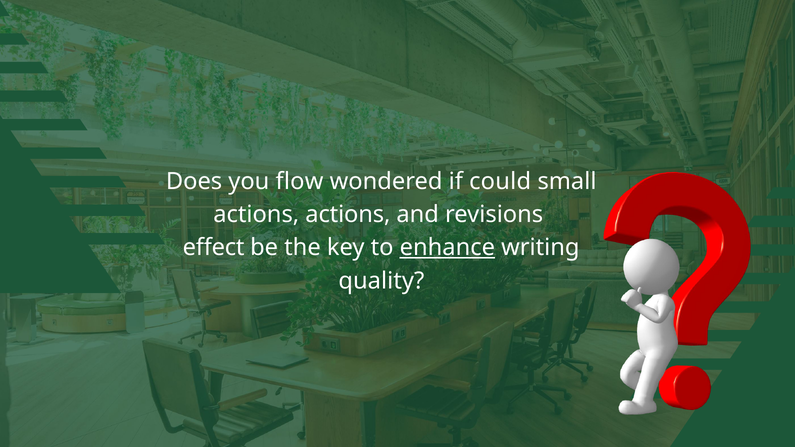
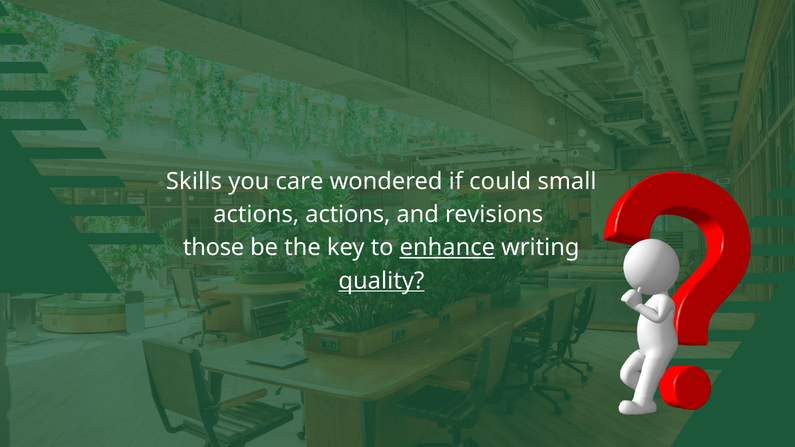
Does: Does -> Skills
flow: flow -> care
effect: effect -> those
quality underline: none -> present
